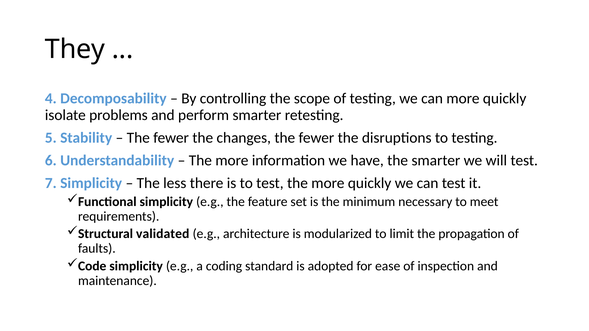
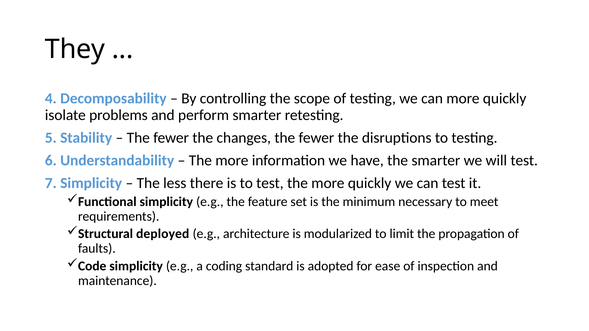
validated: validated -> deployed
